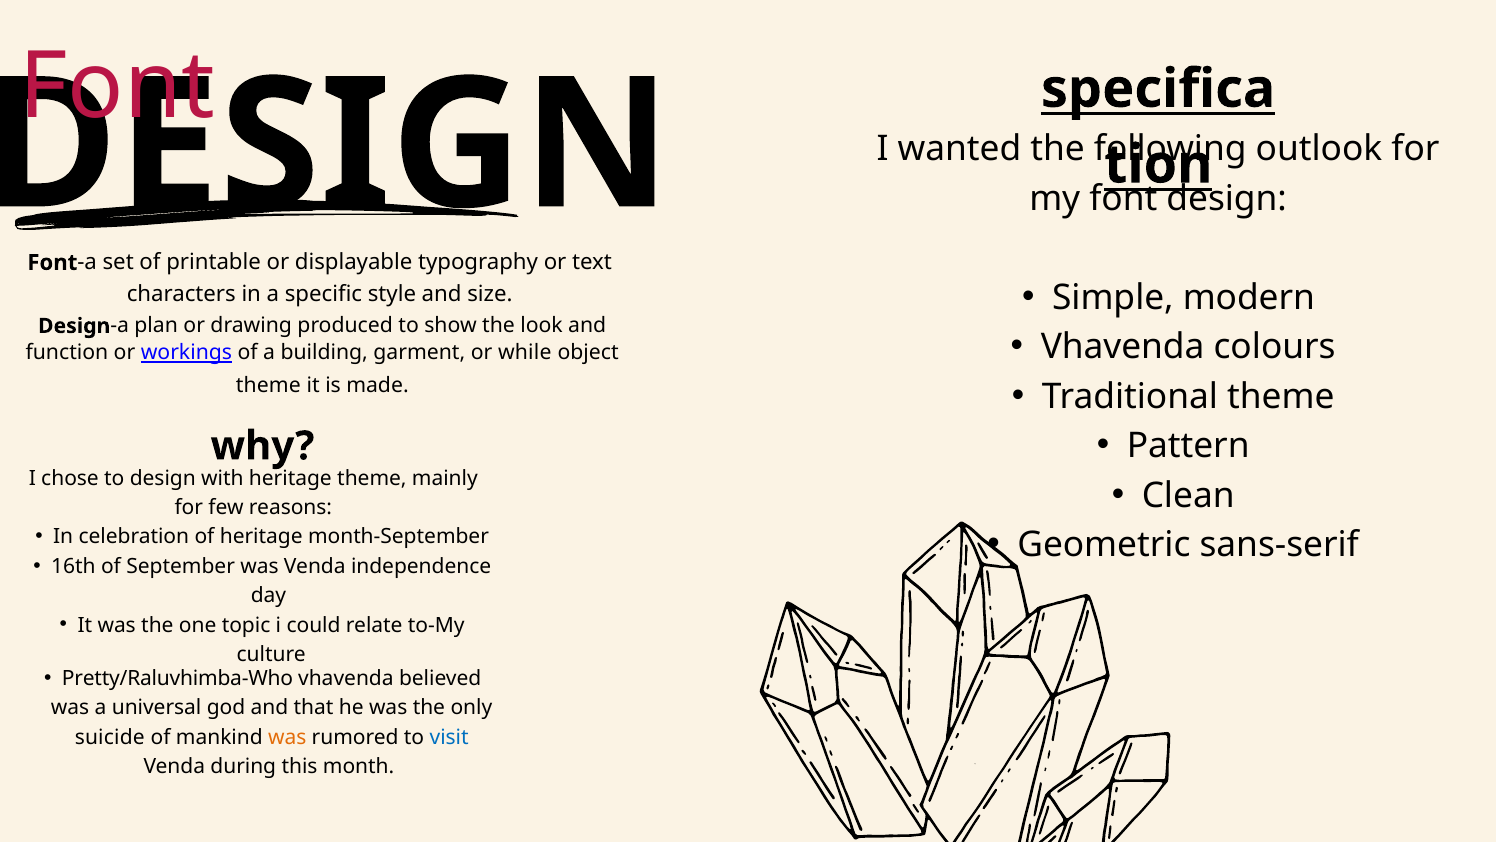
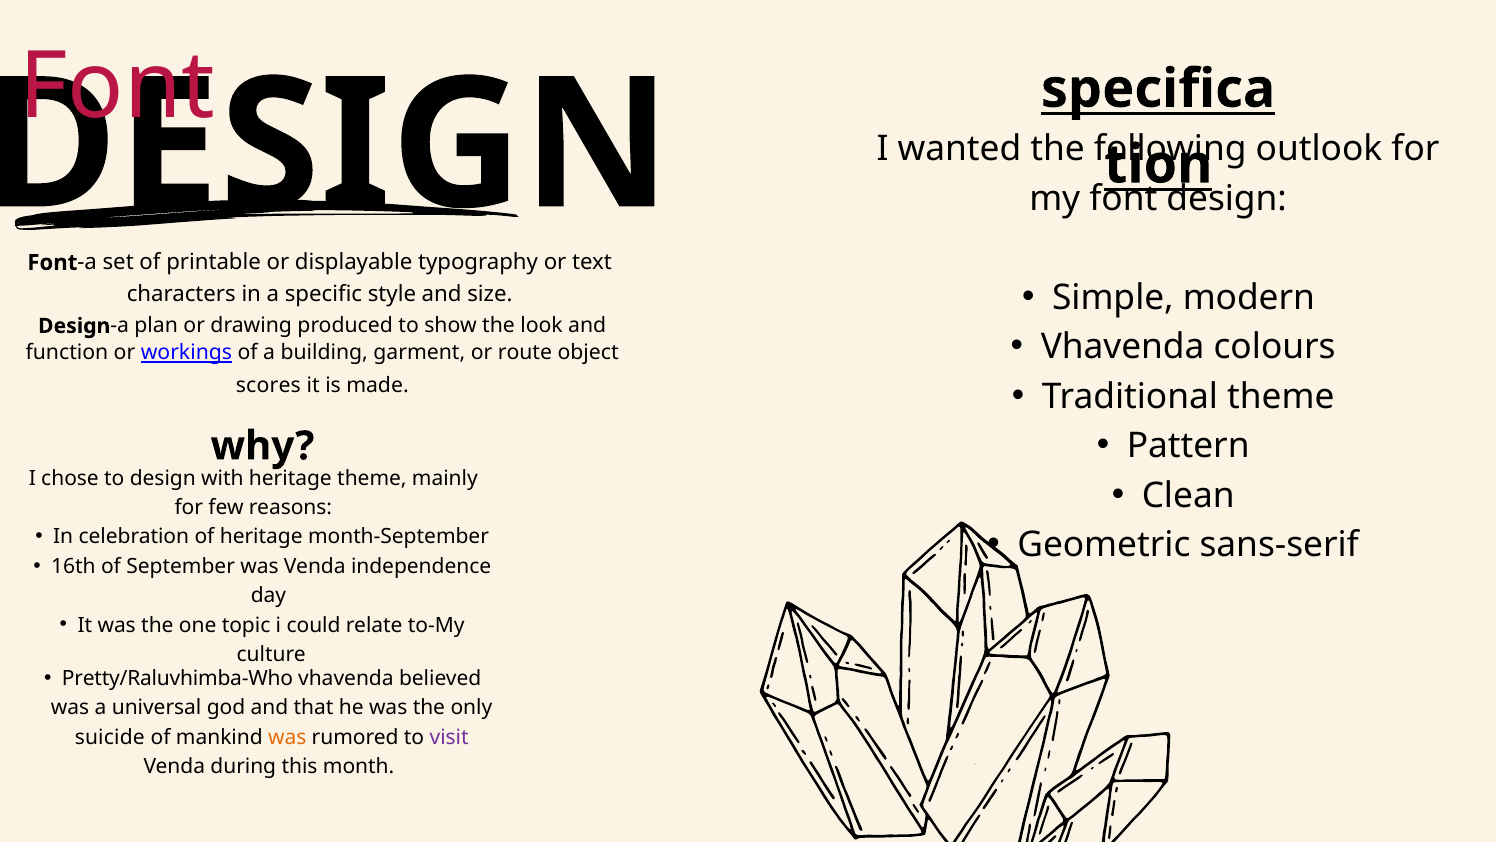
while: while -> route
theme at (268, 385): theme -> scores
visit colour: blue -> purple
